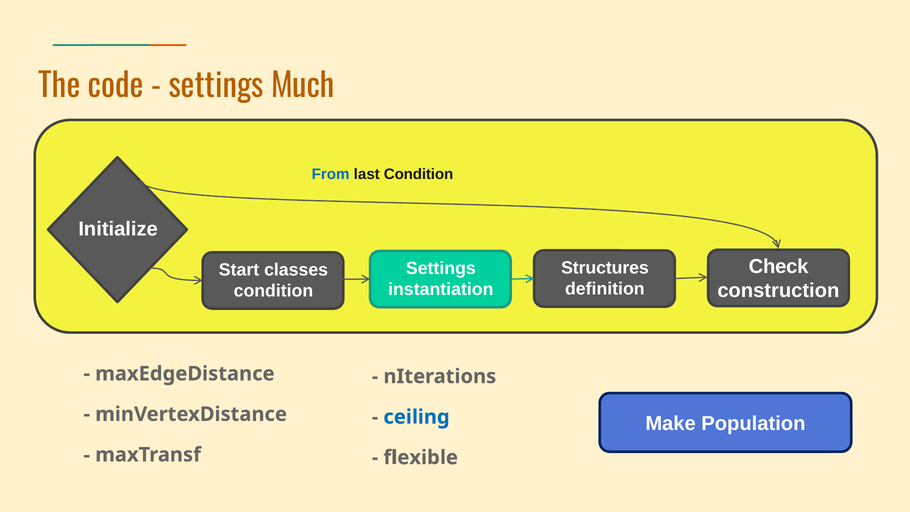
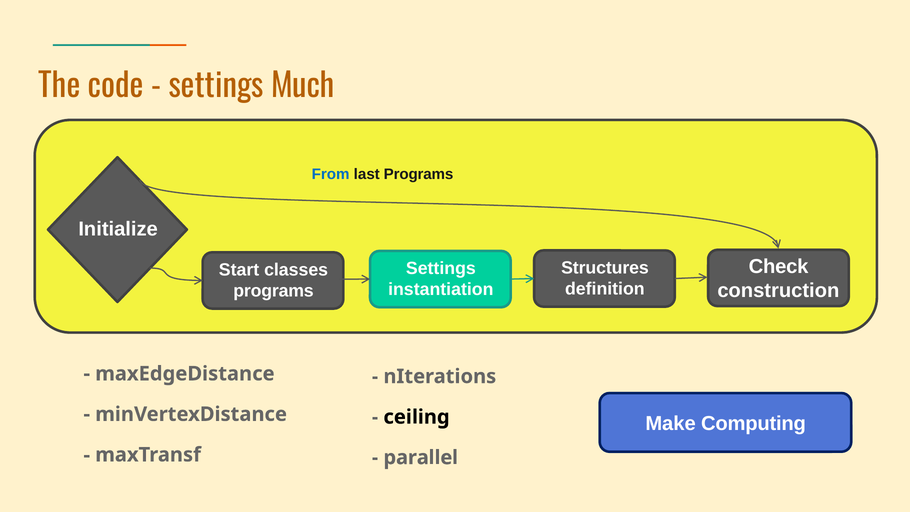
last Condition: Condition -> Programs
condition at (273, 291): condition -> programs
ceiling colour: blue -> black
Population: Population -> Computing
flexible: flexible -> parallel
